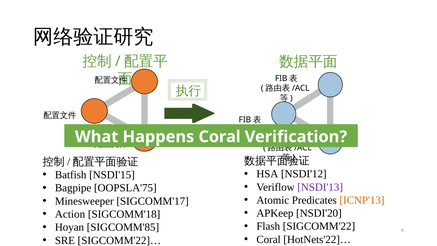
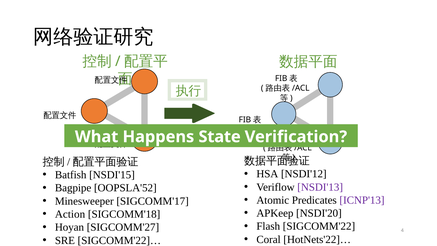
Happens Coral: Coral -> State
OOPSLA'75: OOPSLA'75 -> OOPSLA'52
ICNP'13 colour: orange -> purple
SIGCOMM'85: SIGCOMM'85 -> SIGCOMM'27
